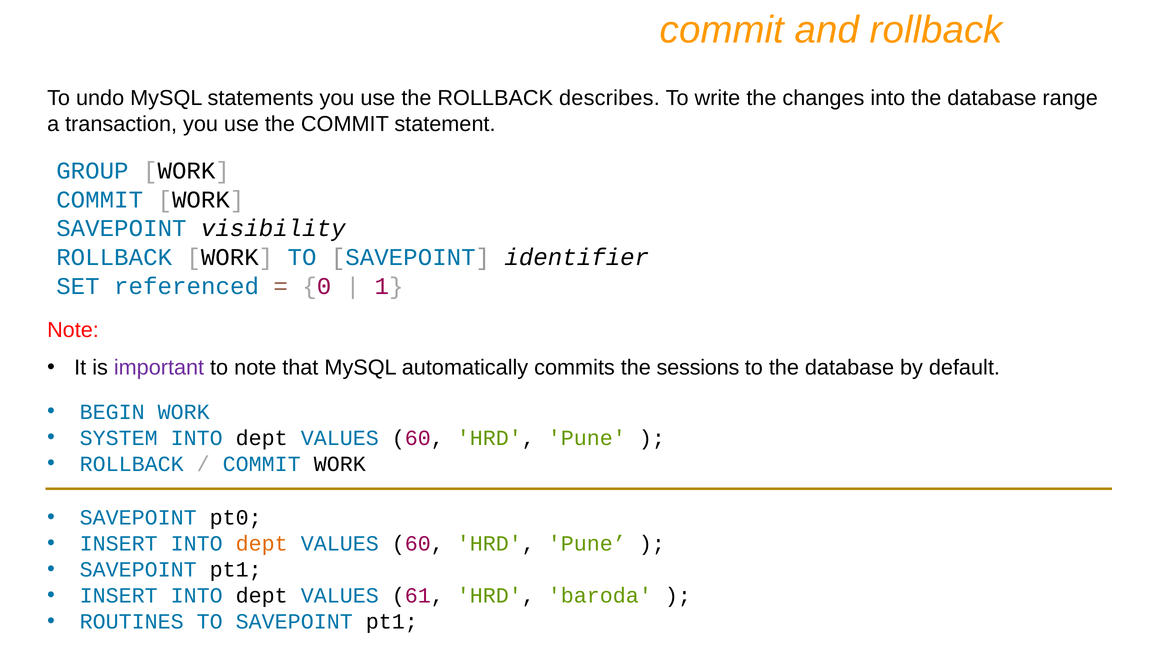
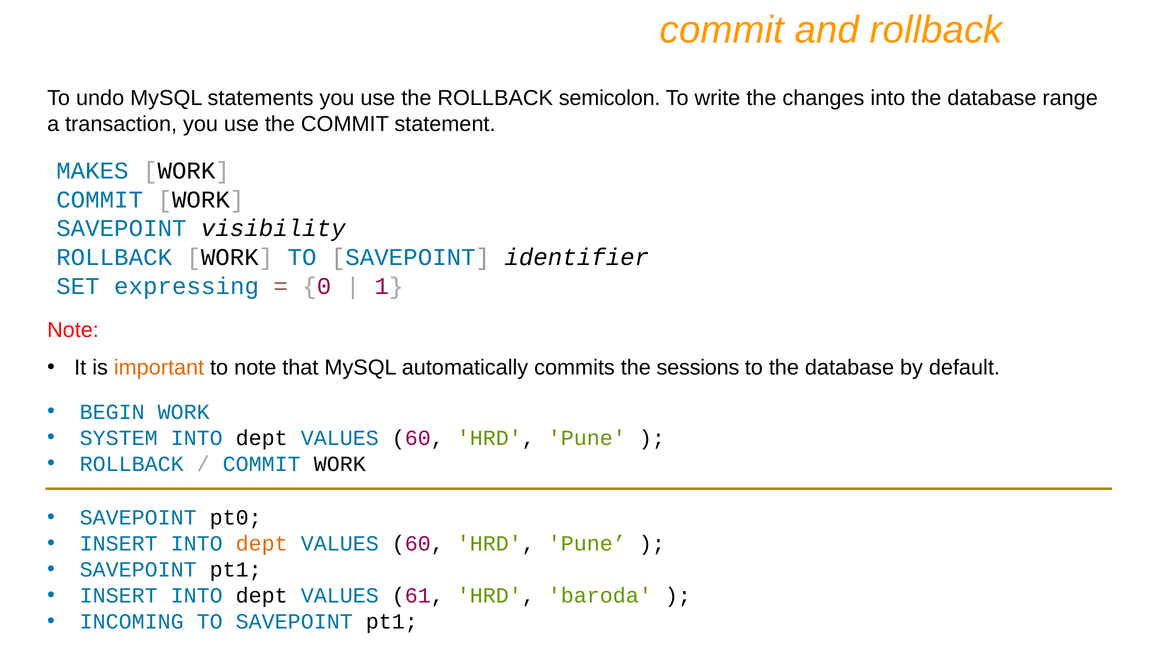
describes: describes -> semicolon
GROUP: GROUP -> MAKES
referenced: referenced -> expressing
important colour: purple -> orange
ROUTINES: ROUTINES -> INCOMING
